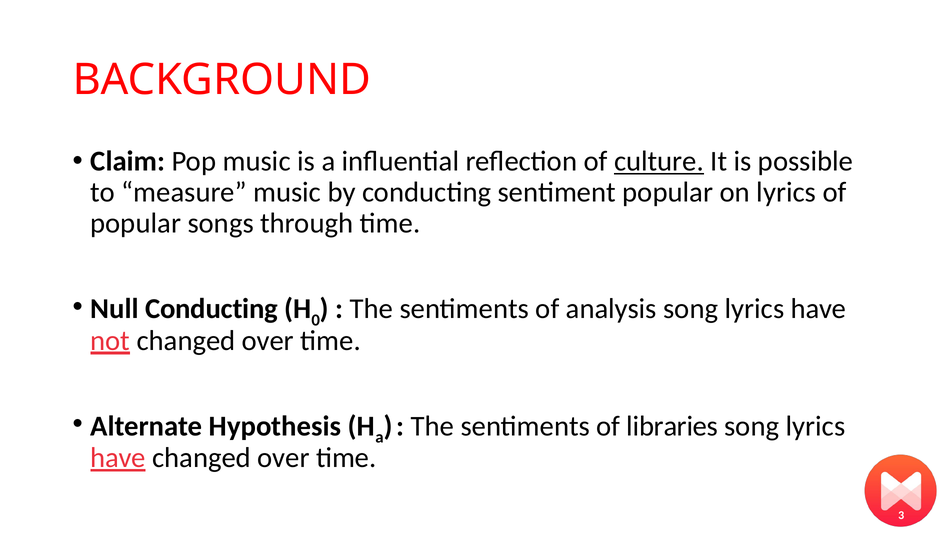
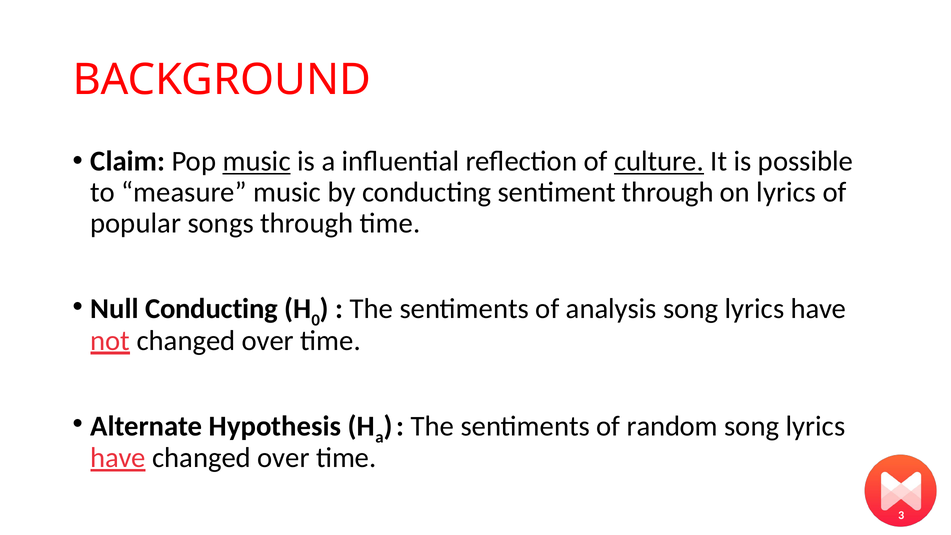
music at (257, 161) underline: none -> present
sentiment popular: popular -> through
libraries: libraries -> random
